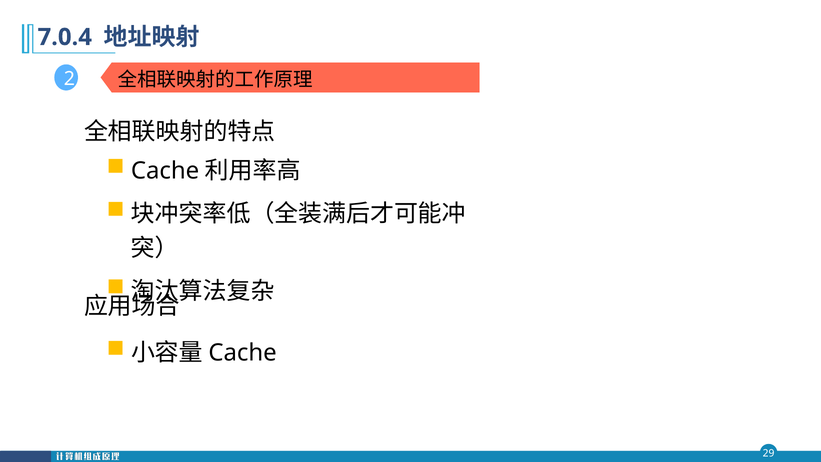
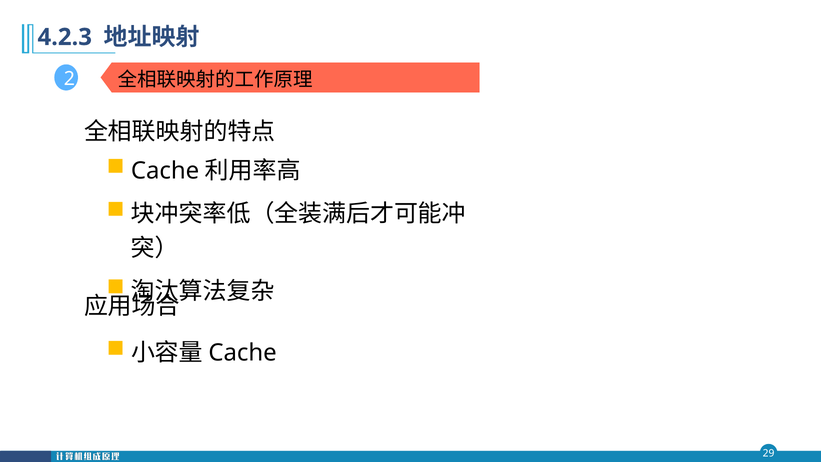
7.0.4: 7.0.4 -> 4.2.3
